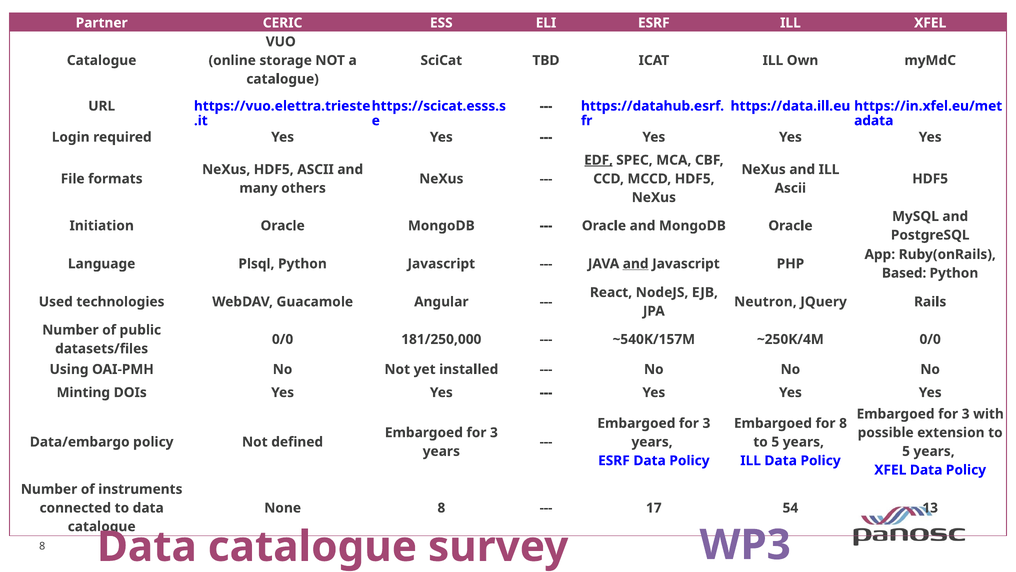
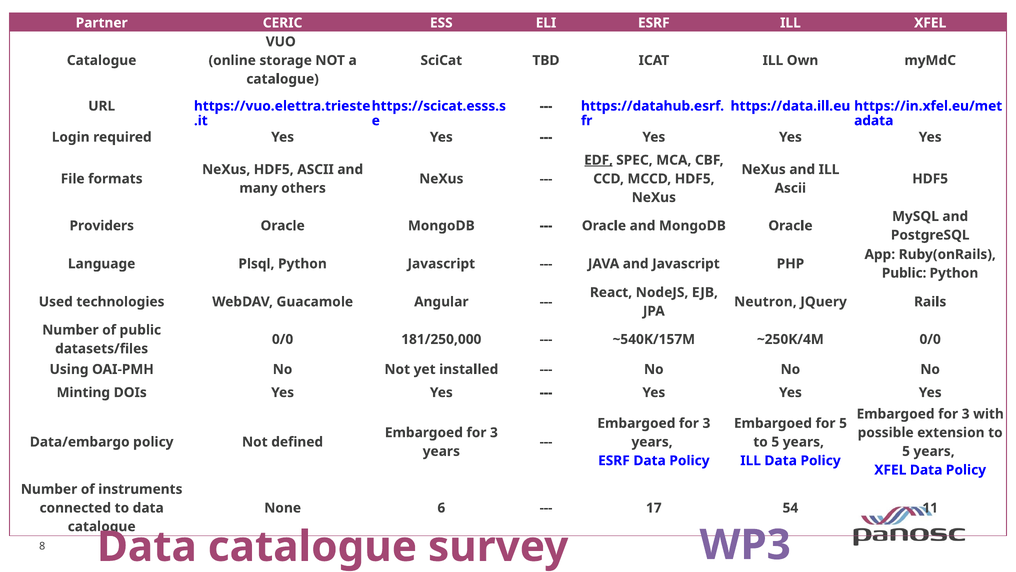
Initiation: Initiation -> Providers
and at (636, 264) underline: present -> none
Based at (904, 273): Based -> Public
for 8: 8 -> 5
None 8: 8 -> 6
13: 13 -> 11
